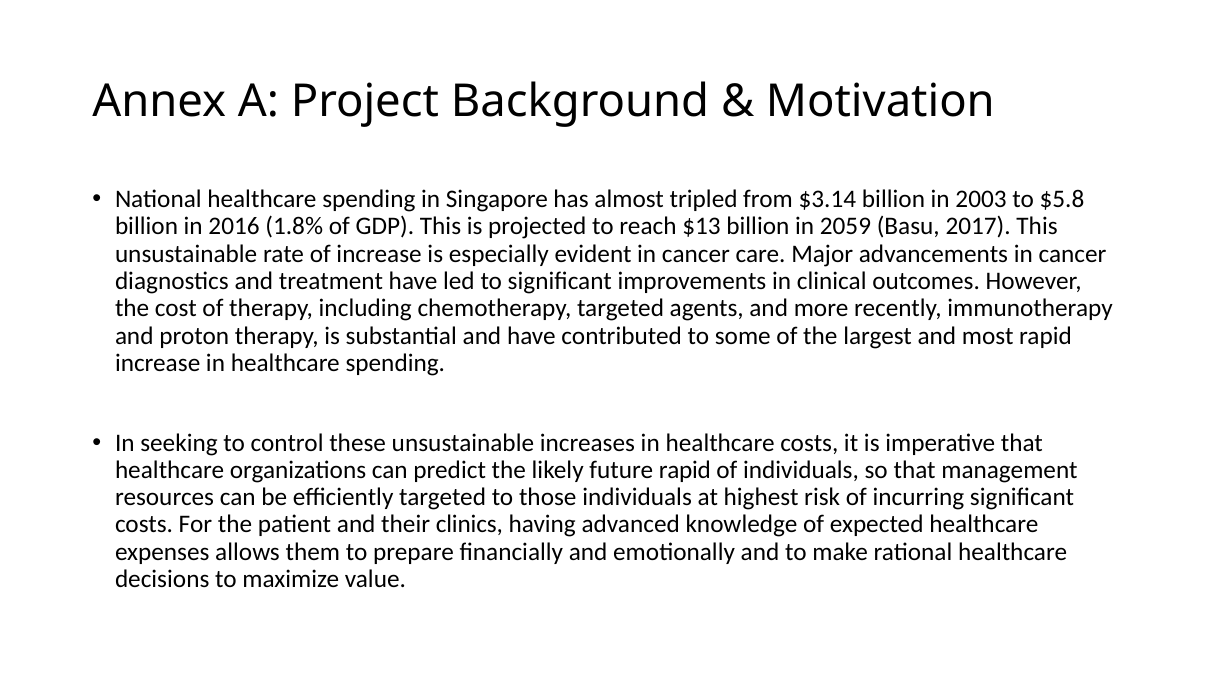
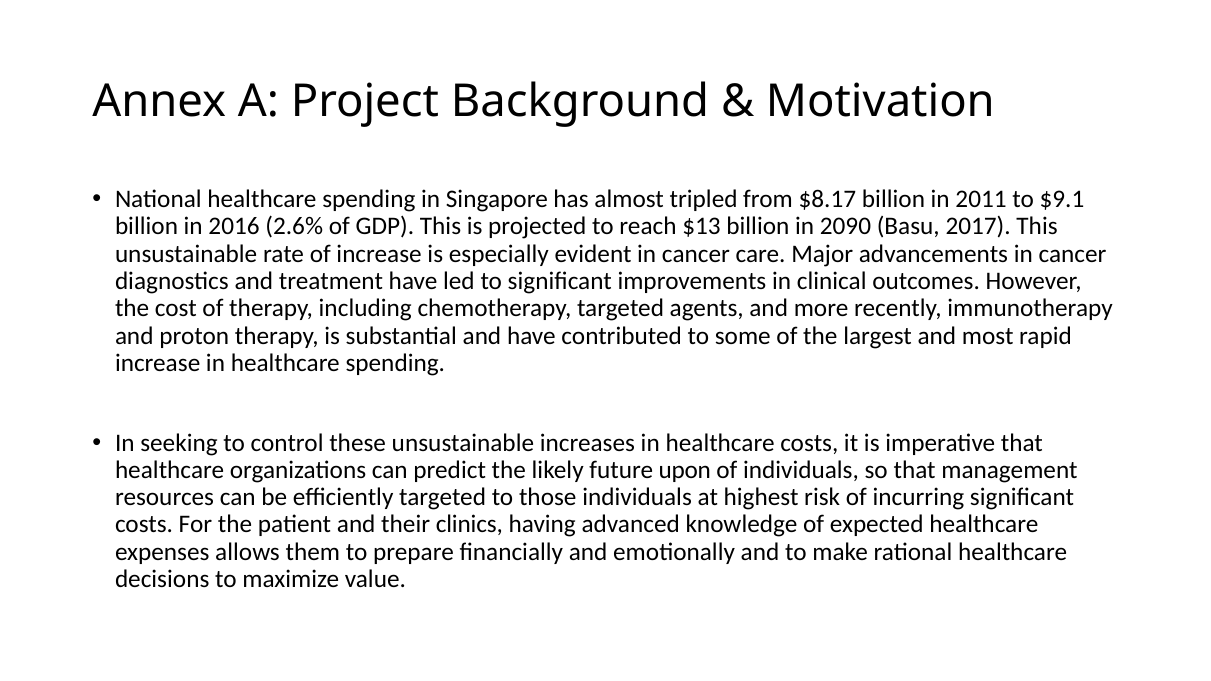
$3.14: $3.14 -> $8.17
2003: 2003 -> 2011
$5.8: $5.8 -> $9.1
1.8%: 1.8% -> 2.6%
2059: 2059 -> 2090
future rapid: rapid -> upon
